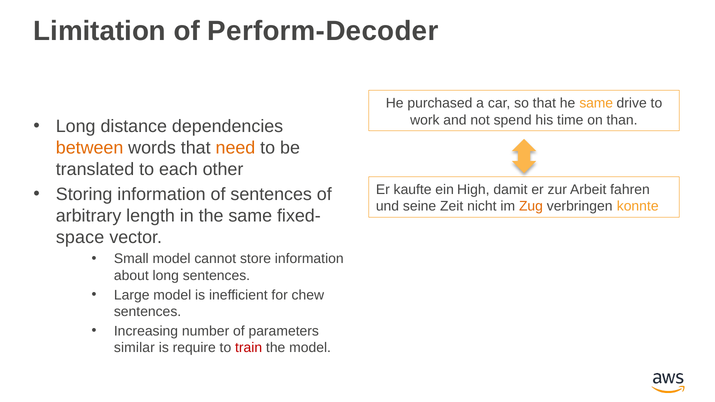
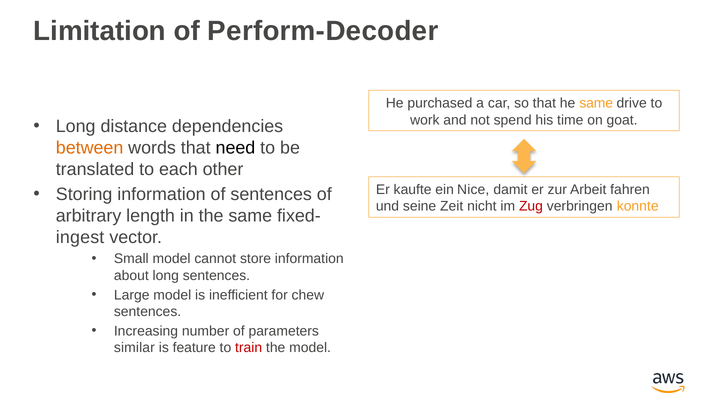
than: than -> goat
need colour: orange -> black
High: High -> Nice
Zug colour: orange -> red
space: space -> ingest
require: require -> feature
